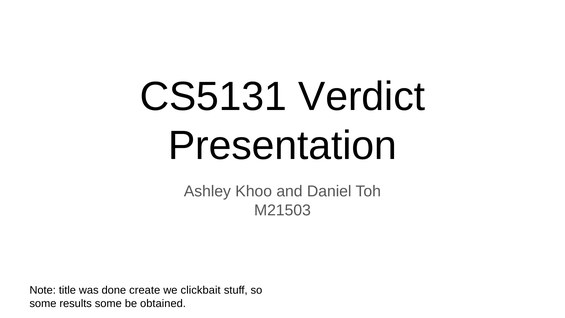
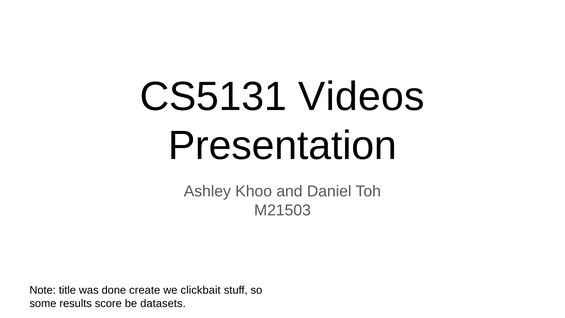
Verdict: Verdict -> Videos
results some: some -> score
obtained: obtained -> datasets
